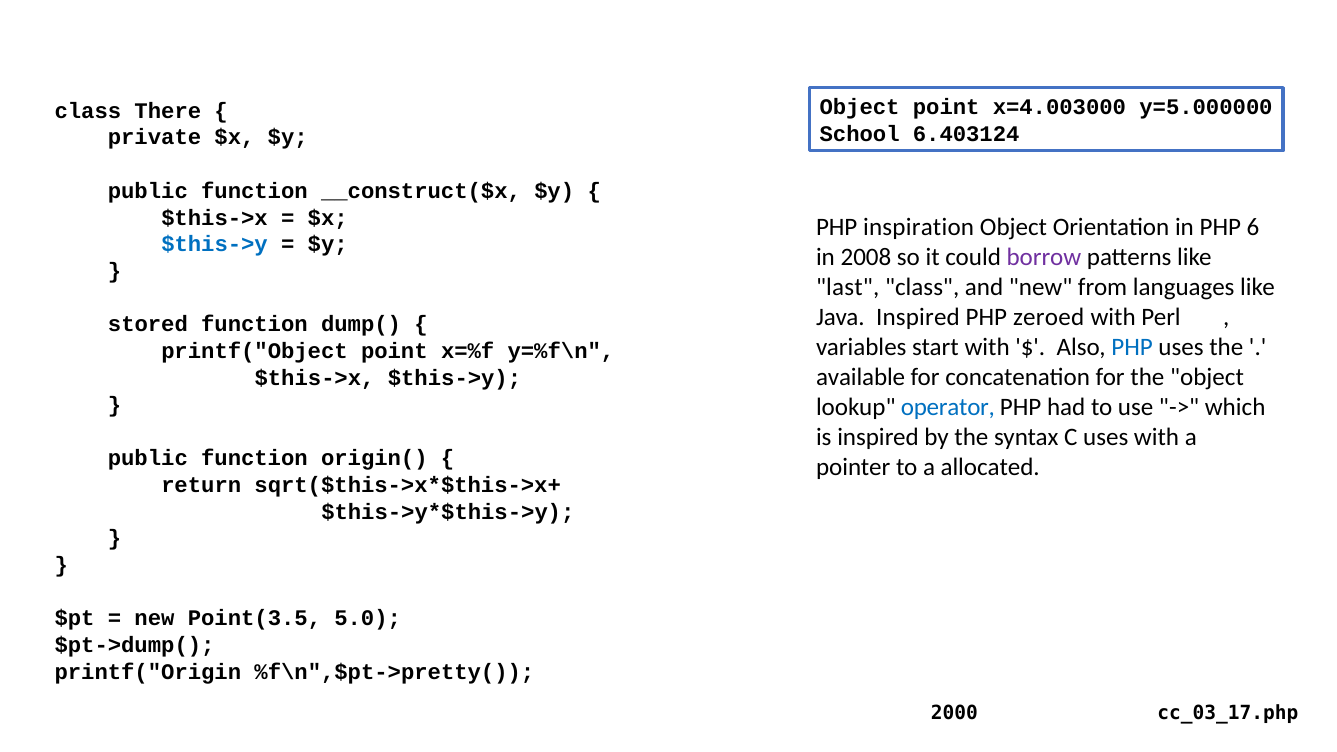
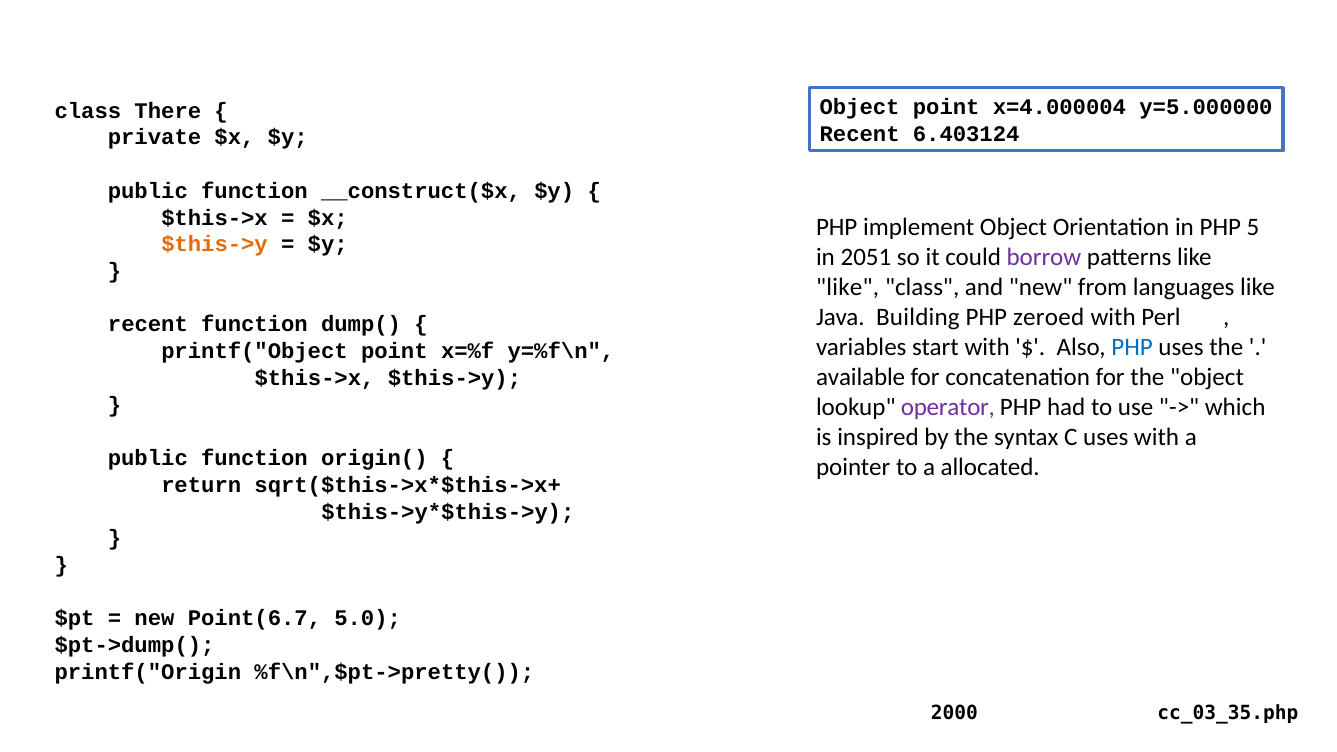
x=4.003000: x=4.003000 -> x=4.000004
School at (860, 134): School -> Recent
inspiration: inspiration -> implement
6: 6 -> 5
$this->y at (215, 244) colour: blue -> orange
2008: 2008 -> 2051
last at (848, 287): last -> like
Java Inspired: Inspired -> Building
stored at (148, 325): stored -> recent
operator colour: blue -> purple
Point(3.5: Point(3.5 -> Point(6.7
cc_03_17.php: cc_03_17.php -> cc_03_35.php
